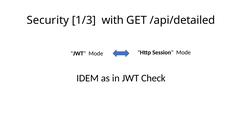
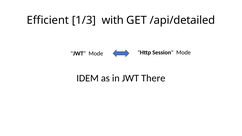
Security: Security -> Efficient
Check: Check -> There
